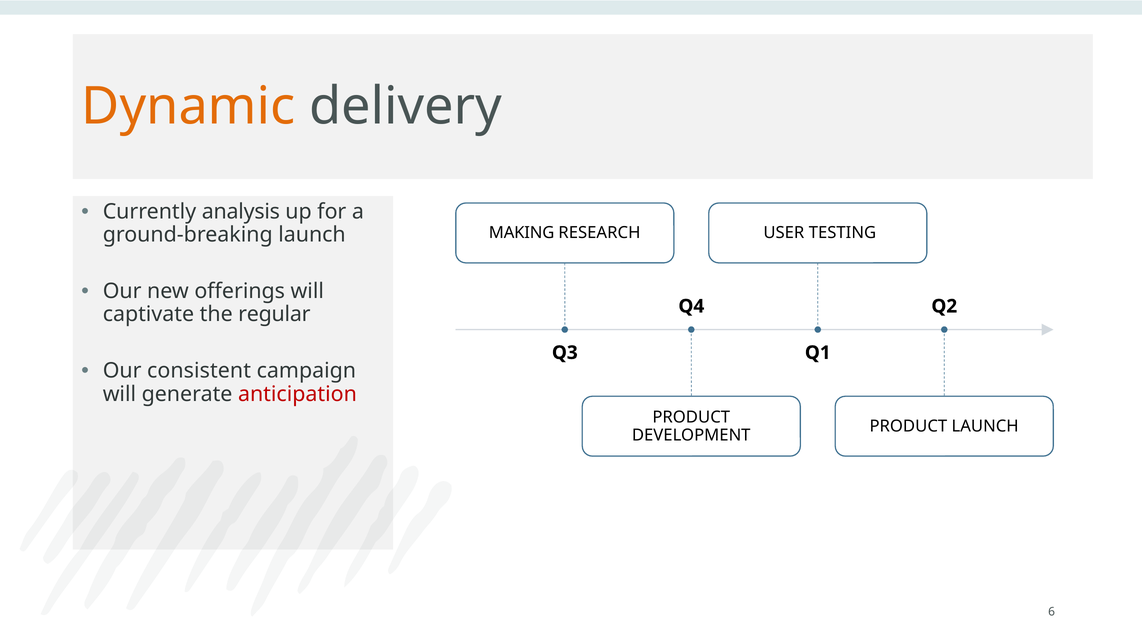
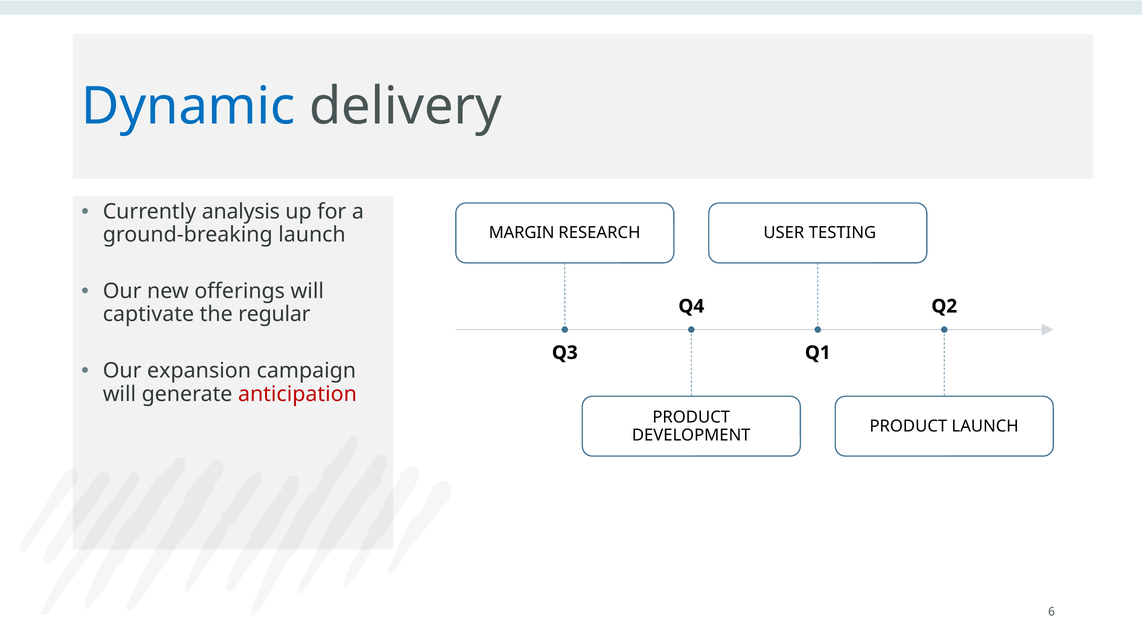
Dynamic colour: orange -> blue
MAKING: MAKING -> MARGIN
consistent: consistent -> expansion
